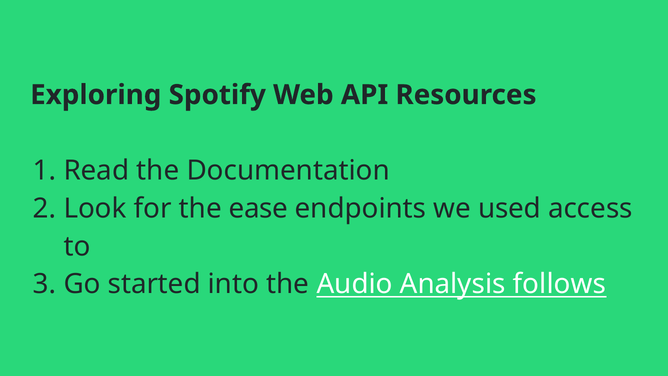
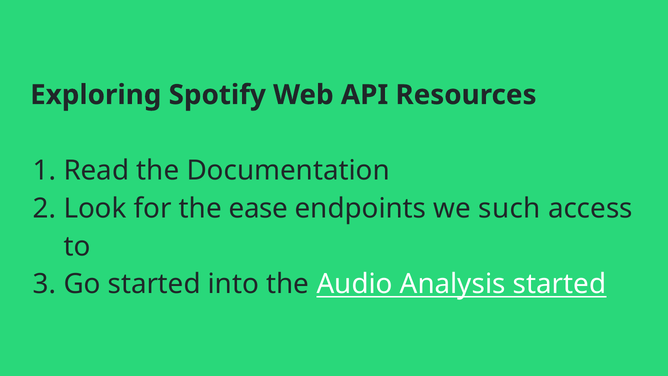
used: used -> such
Analysis follows: follows -> started
